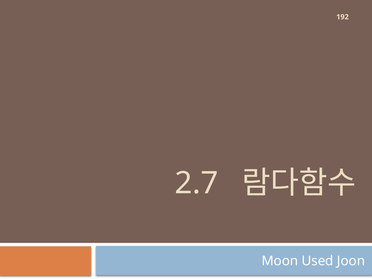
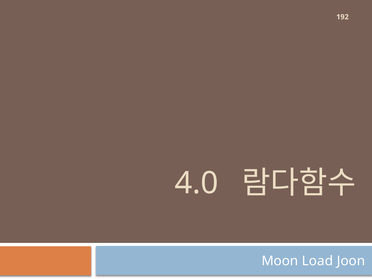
2.7: 2.7 -> 4.0
Used: Used -> Load
